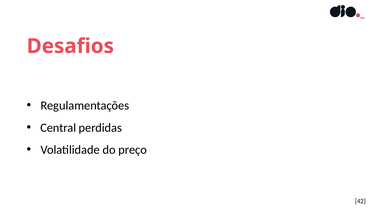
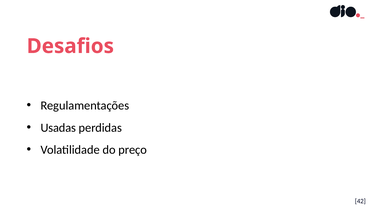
Central: Central -> Usadas
